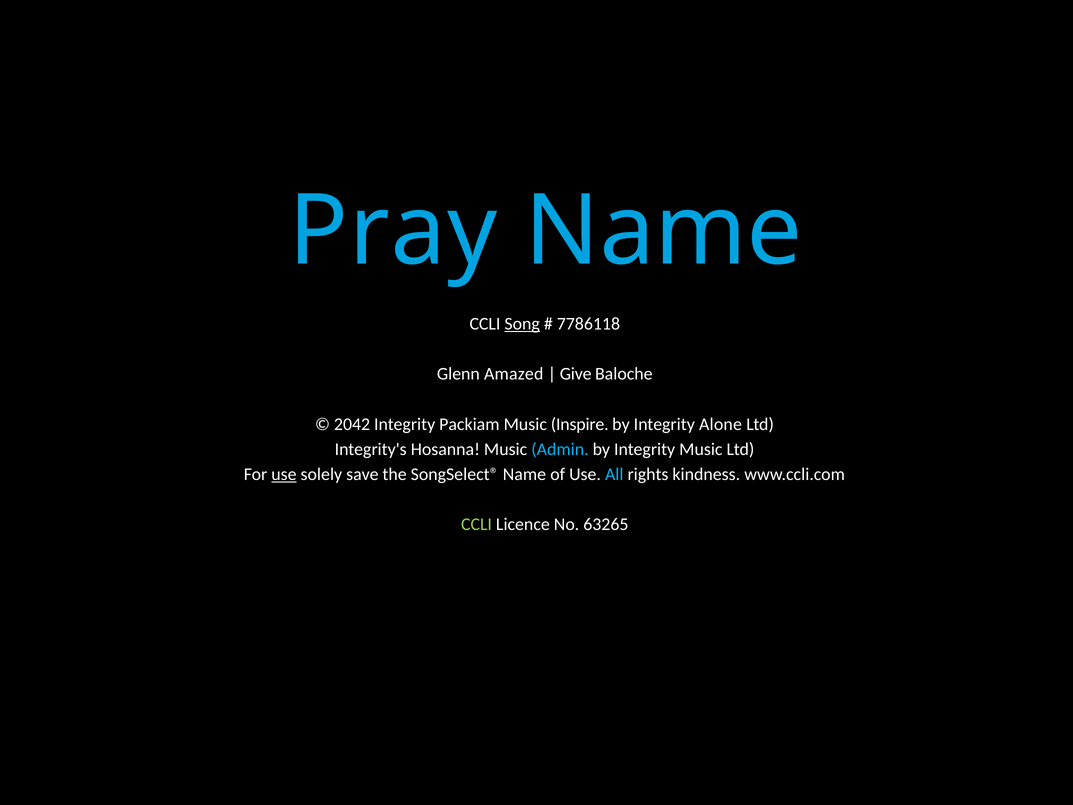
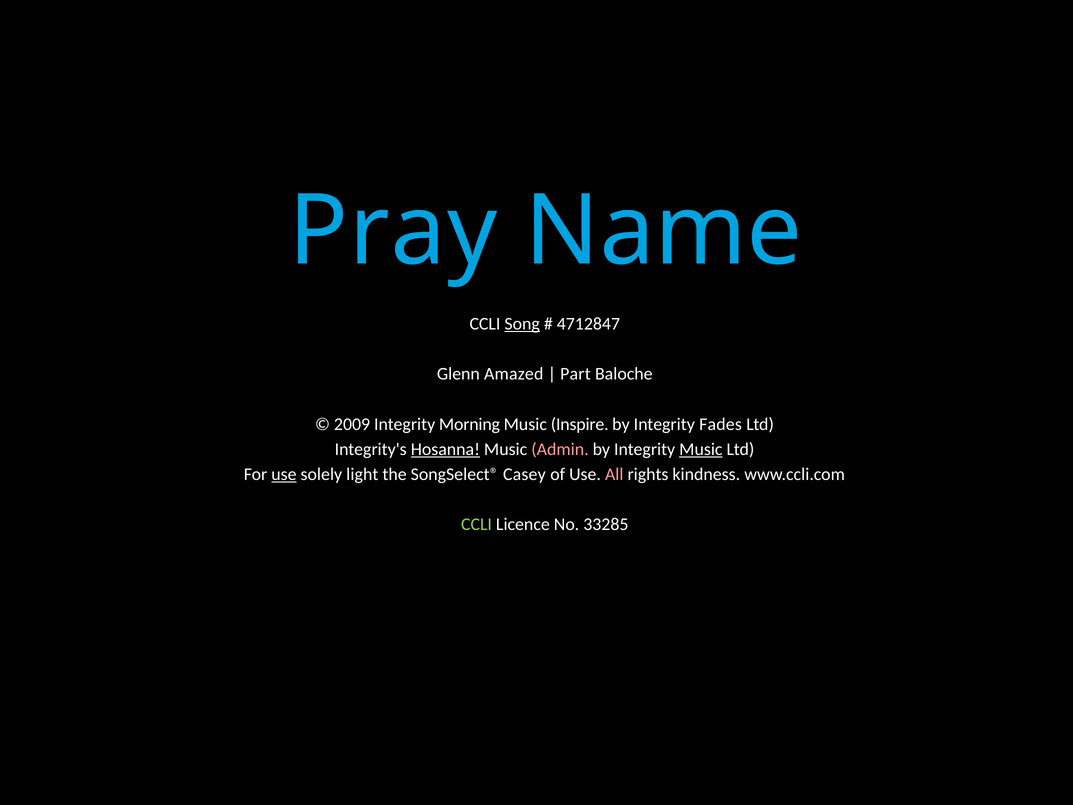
7786118: 7786118 -> 4712847
Give: Give -> Part
2042: 2042 -> 2009
Packiam: Packiam -> Morning
Alone: Alone -> Fades
Hosanna underline: none -> present
Admin colour: light blue -> pink
Music at (701, 449) underline: none -> present
save: save -> light
SongSelect® Name: Name -> Casey
All colour: light blue -> pink
63265: 63265 -> 33285
